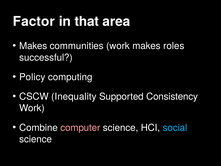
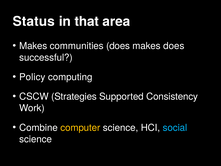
Factor: Factor -> Status
communities work: work -> does
makes roles: roles -> does
Inequality: Inequality -> Strategies
computer colour: pink -> yellow
